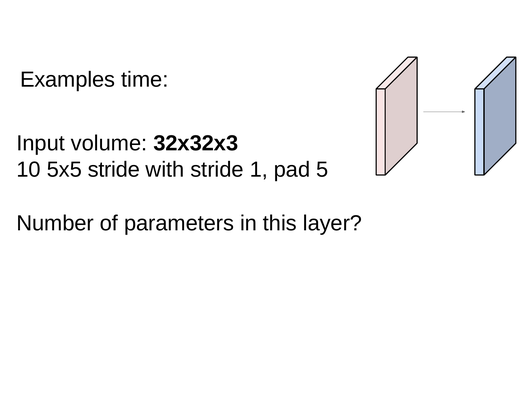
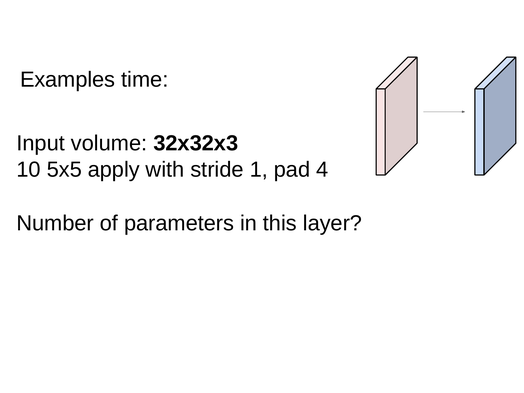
5x5 stride: stride -> apply
pad 5: 5 -> 4
